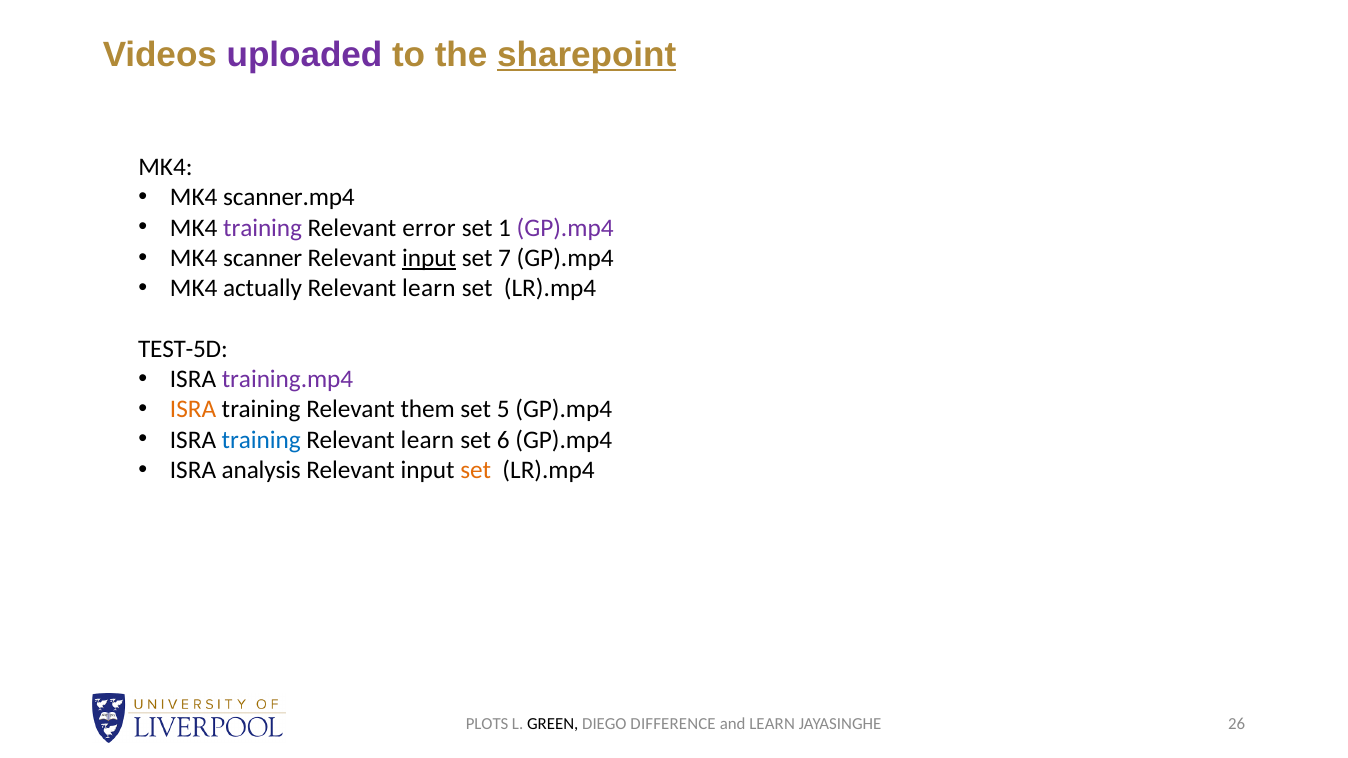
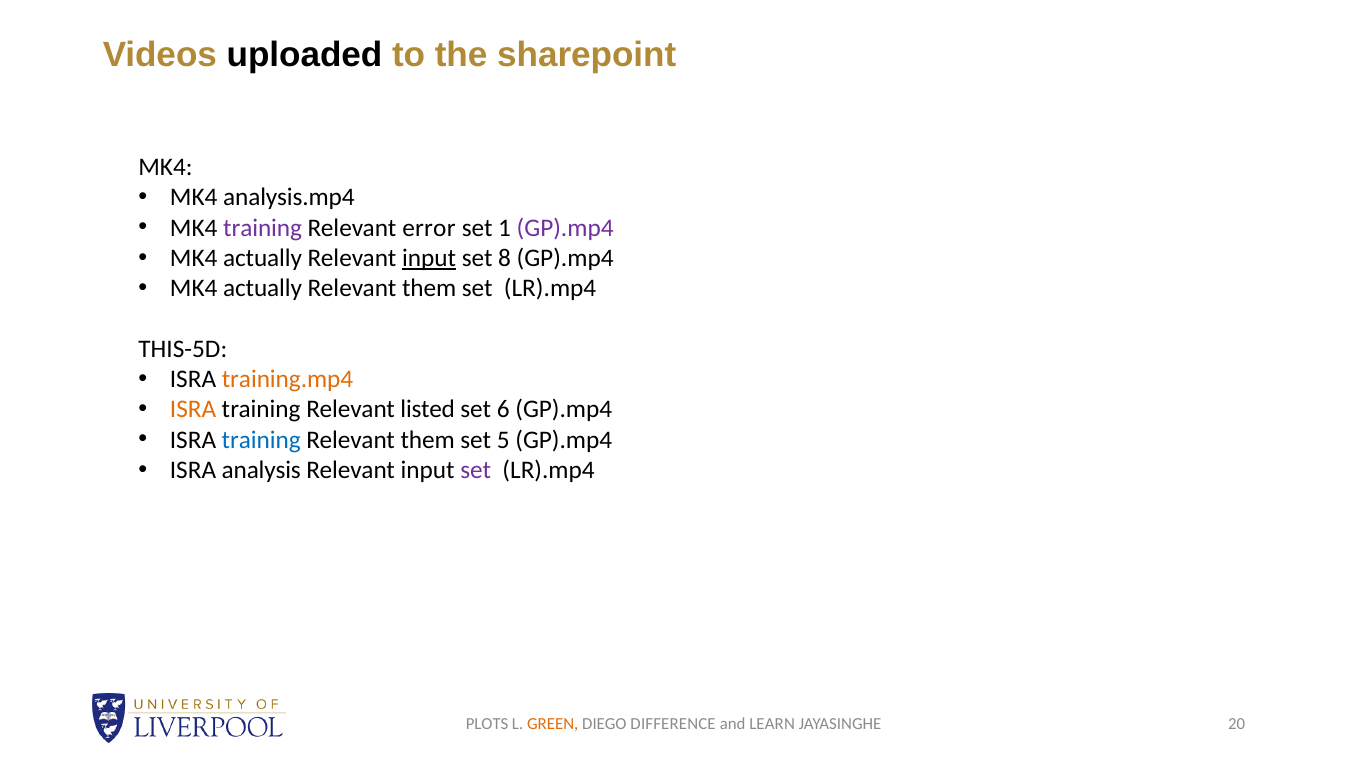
uploaded colour: purple -> black
sharepoint underline: present -> none
scanner.mp4: scanner.mp4 -> analysis.mp4
scanner at (263, 258): scanner -> actually
7: 7 -> 8
learn at (429, 288): learn -> them
TEST-5D: TEST-5D -> THIS-5D
training.mp4 colour: purple -> orange
them: them -> listed
5: 5 -> 6
learn at (427, 440): learn -> them
6: 6 -> 5
set at (476, 470) colour: orange -> purple
GREEN colour: black -> orange
26: 26 -> 20
